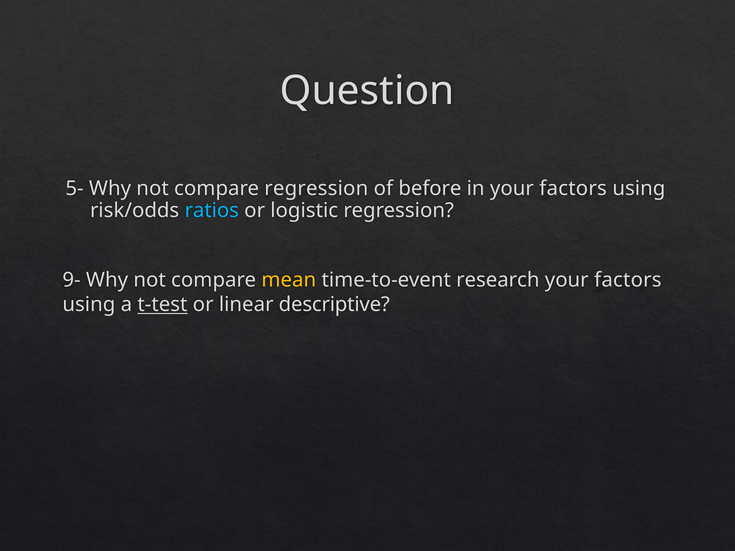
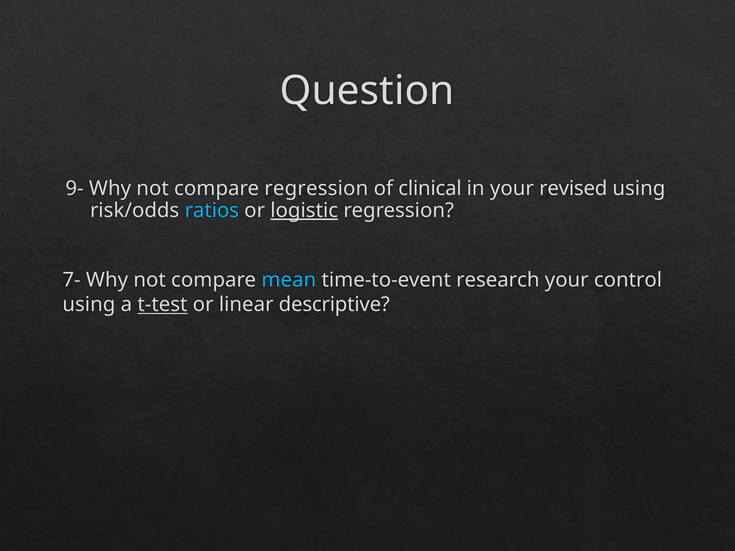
5-: 5- -> 9-
before: before -> clinical
in your factors: factors -> revised
logistic underline: none -> present
9-: 9- -> 7-
mean colour: yellow -> light blue
factors at (628, 280): factors -> control
